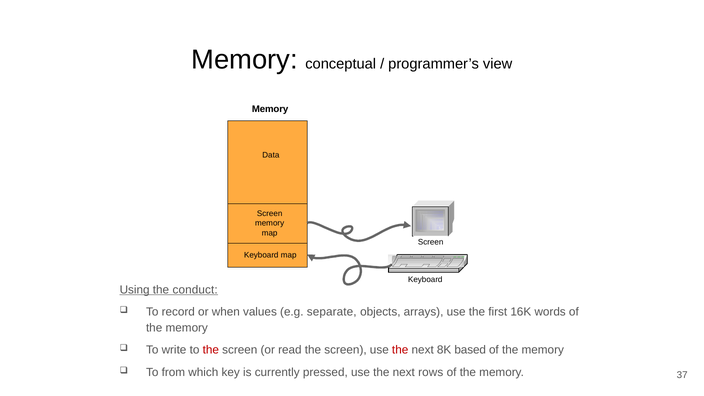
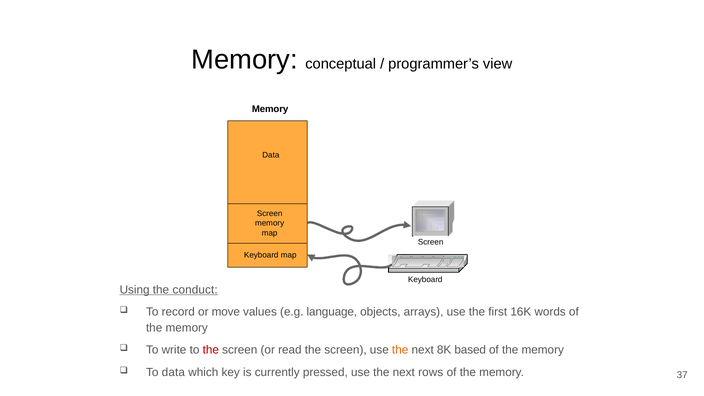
when: when -> move
separate: separate -> language
the at (400, 350) colour: red -> orange
To from: from -> data
